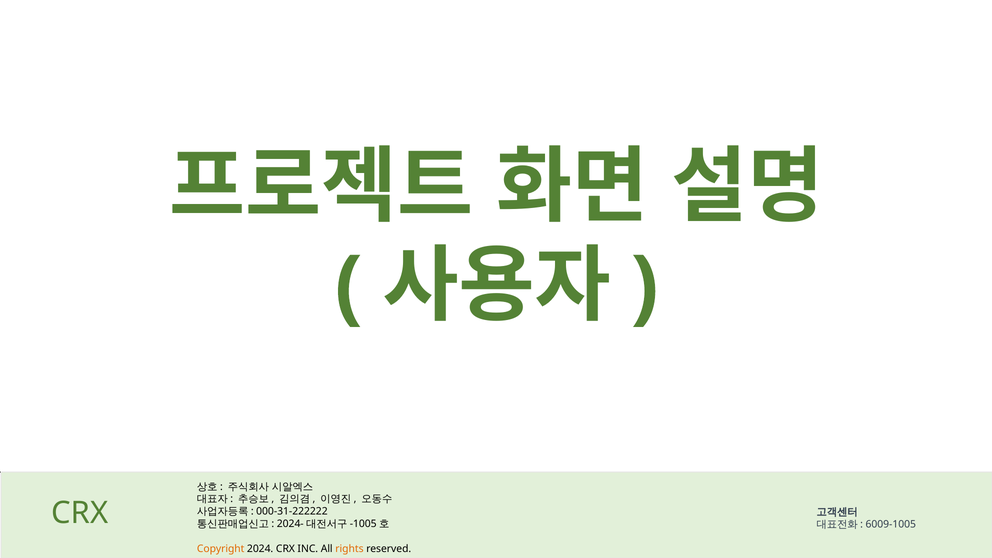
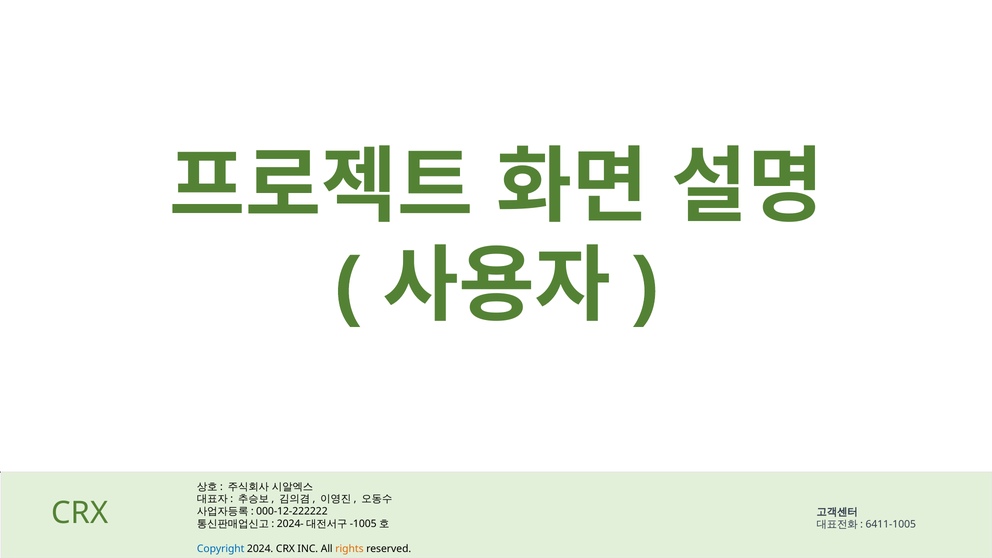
000-31-222222: 000-31-222222 -> 000-12-222222
6009-1005: 6009-1005 -> 6411-1005
Copyright colour: orange -> blue
